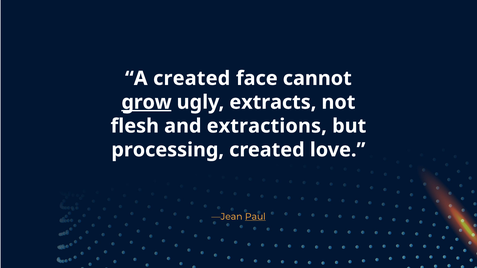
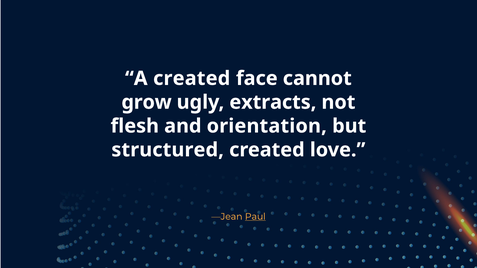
grow underline: present -> none
extractions: extractions -> orientation
processing: processing -> structured
